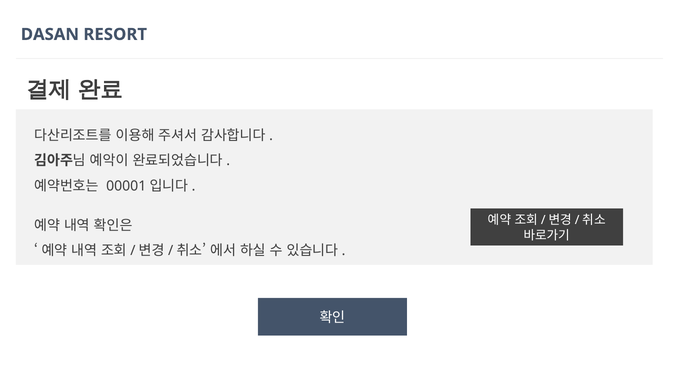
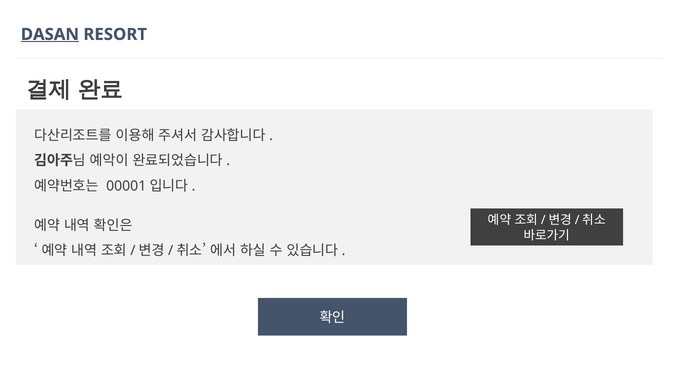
DASAN underline: none -> present
